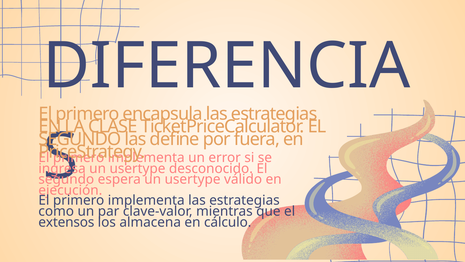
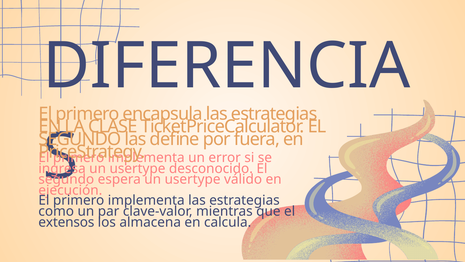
cálculo: cálculo -> calcula
